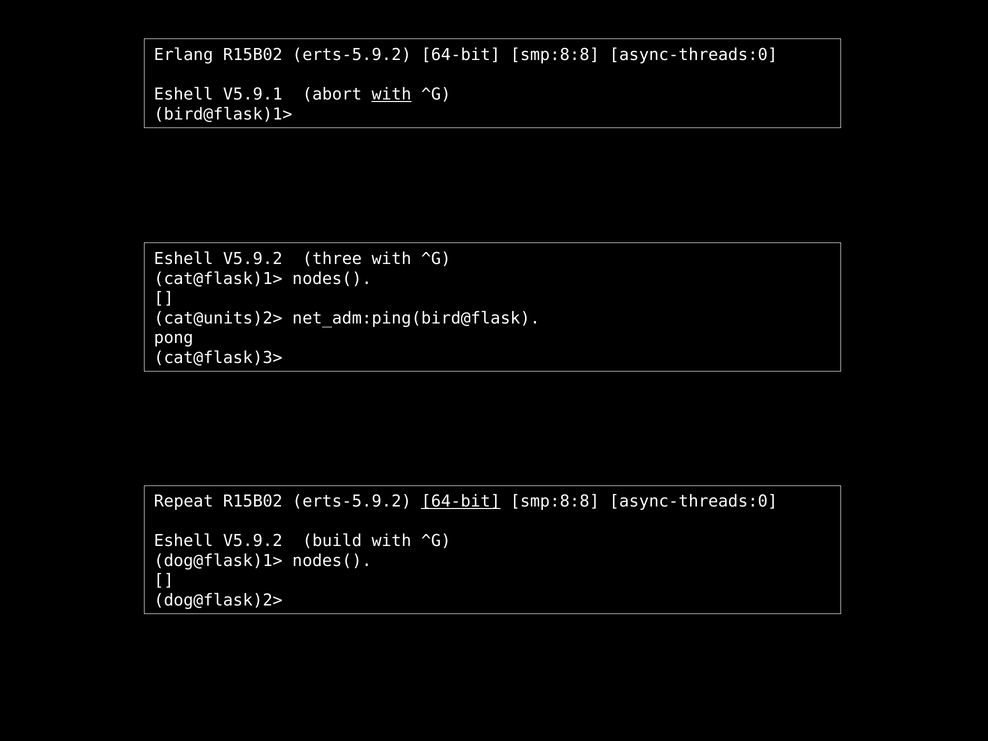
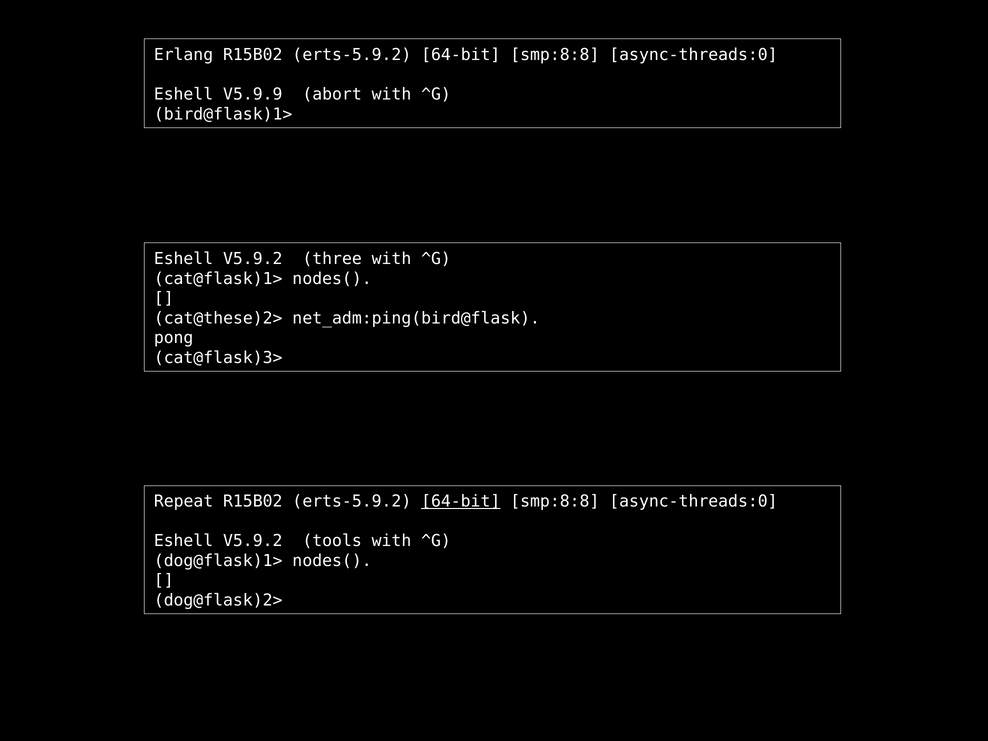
V5.9.1: V5.9.1 -> V5.9.9
with at (391, 94) underline: present -> none
cat@units)2>: cat@units)2> -> cat@these)2>
build: build -> tools
